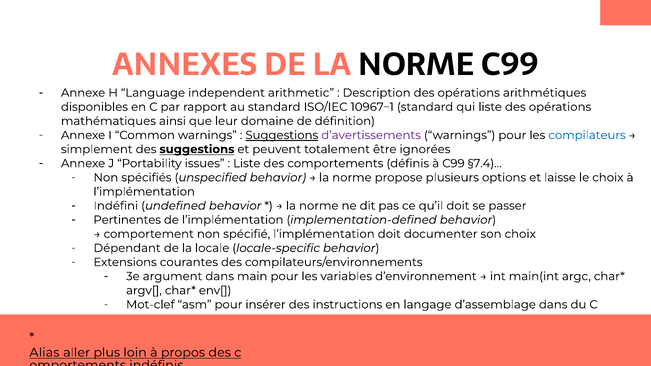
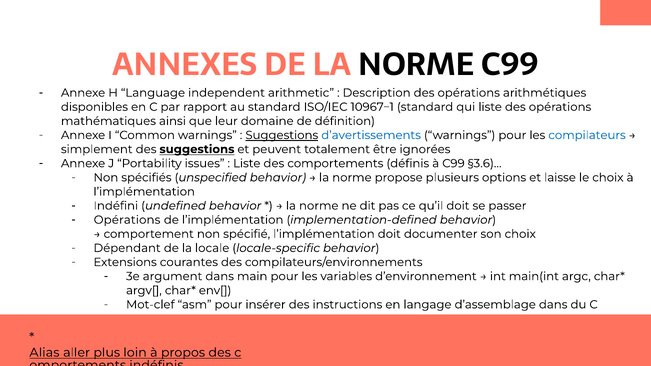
d’avertissements colour: purple -> blue
§7.4)…: §7.4)… -> §3.6)…
Pertinentes at (127, 220): Pertinentes -> Opérations
